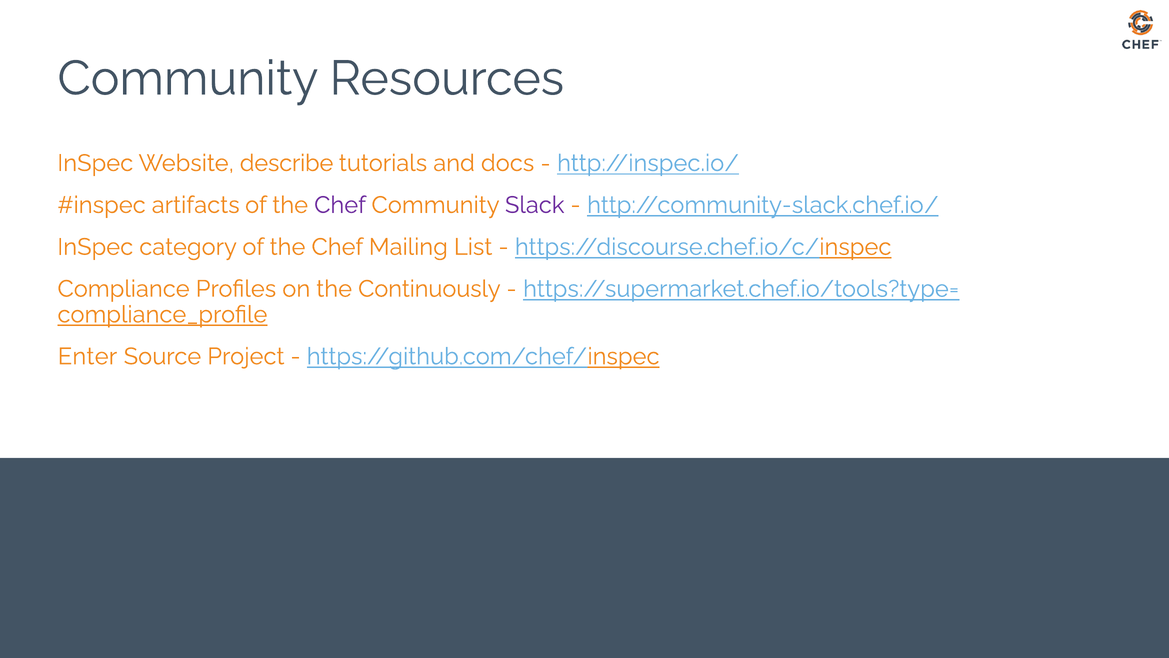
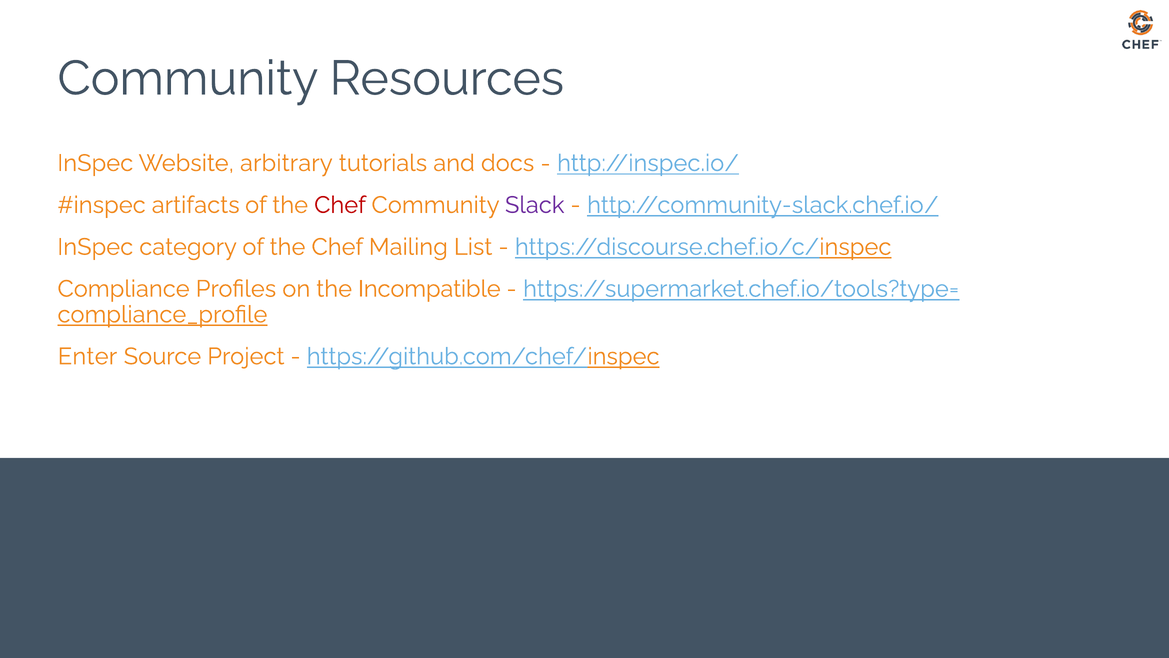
describe: describe -> arbitrary
Chef at (340, 205) colour: purple -> red
Continuously: Continuously -> Incompatible
